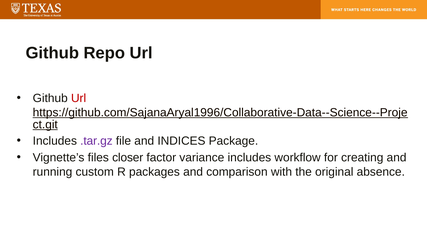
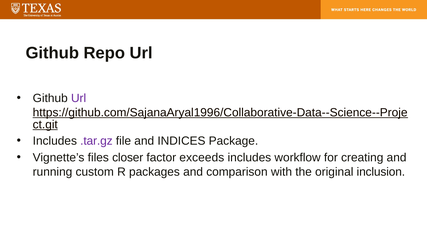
Url at (79, 98) colour: red -> purple
variance: variance -> exceeds
absence: absence -> inclusion
